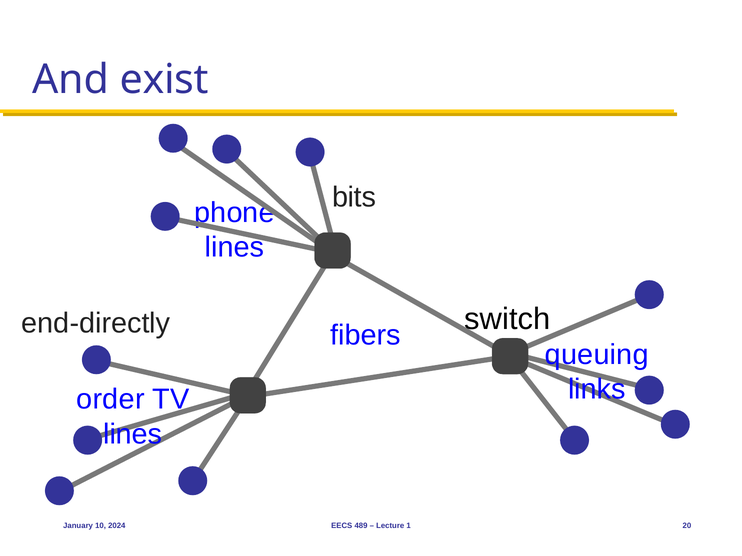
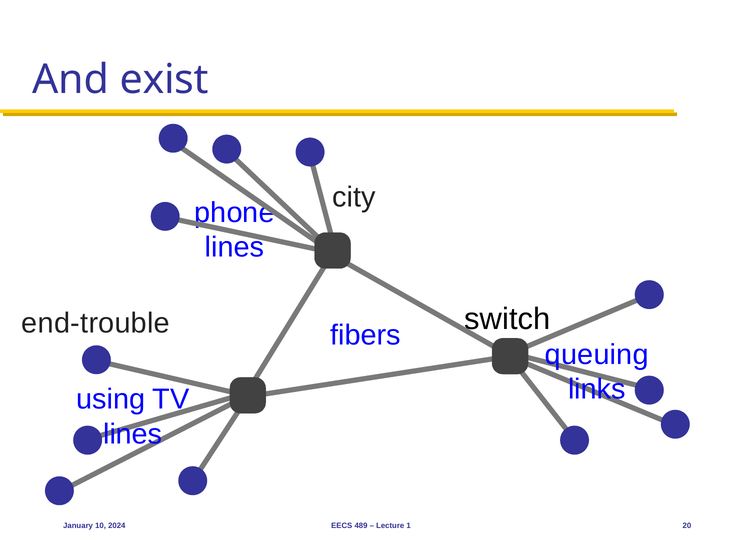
bits: bits -> city
end-directly: end-directly -> end-trouble
order: order -> using
